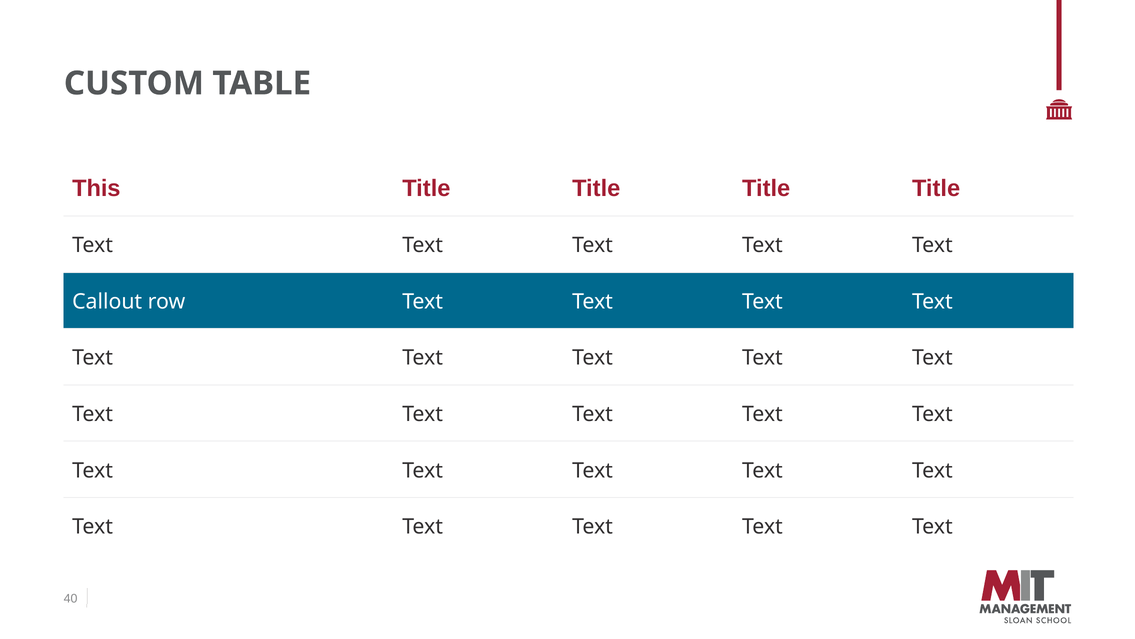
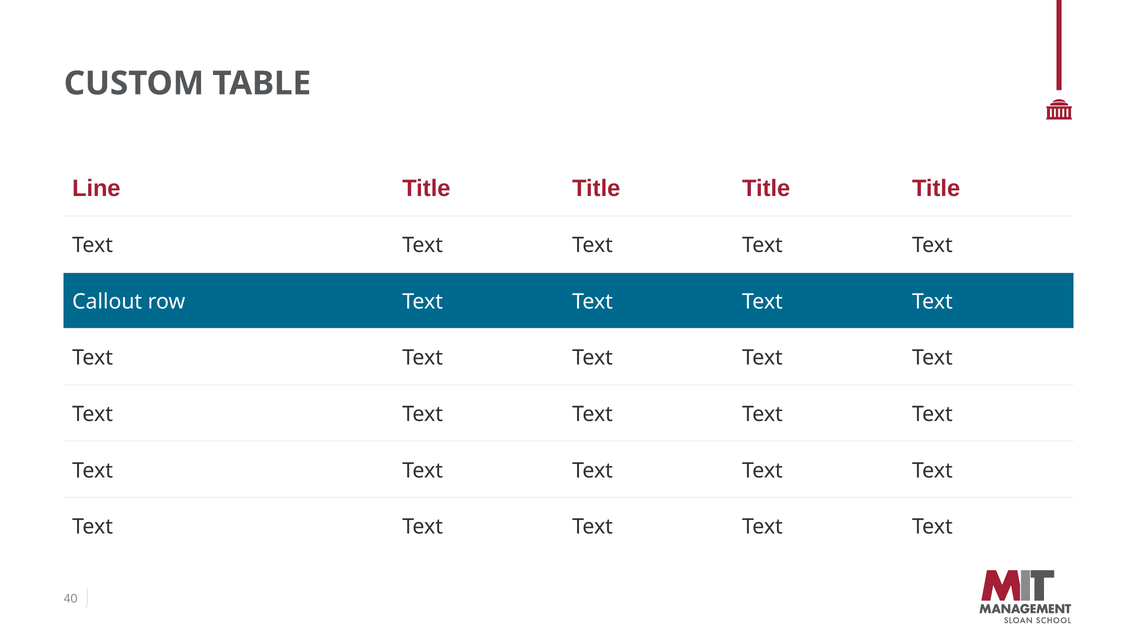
This: This -> Line
